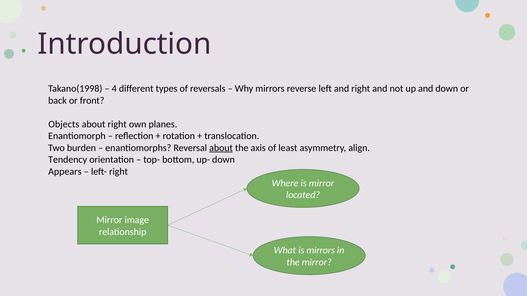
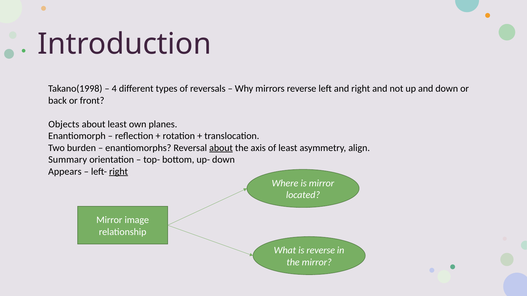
about right: right -> least
Tendency: Tendency -> Summary
right at (119, 172) underline: none -> present
is mirrors: mirrors -> reverse
